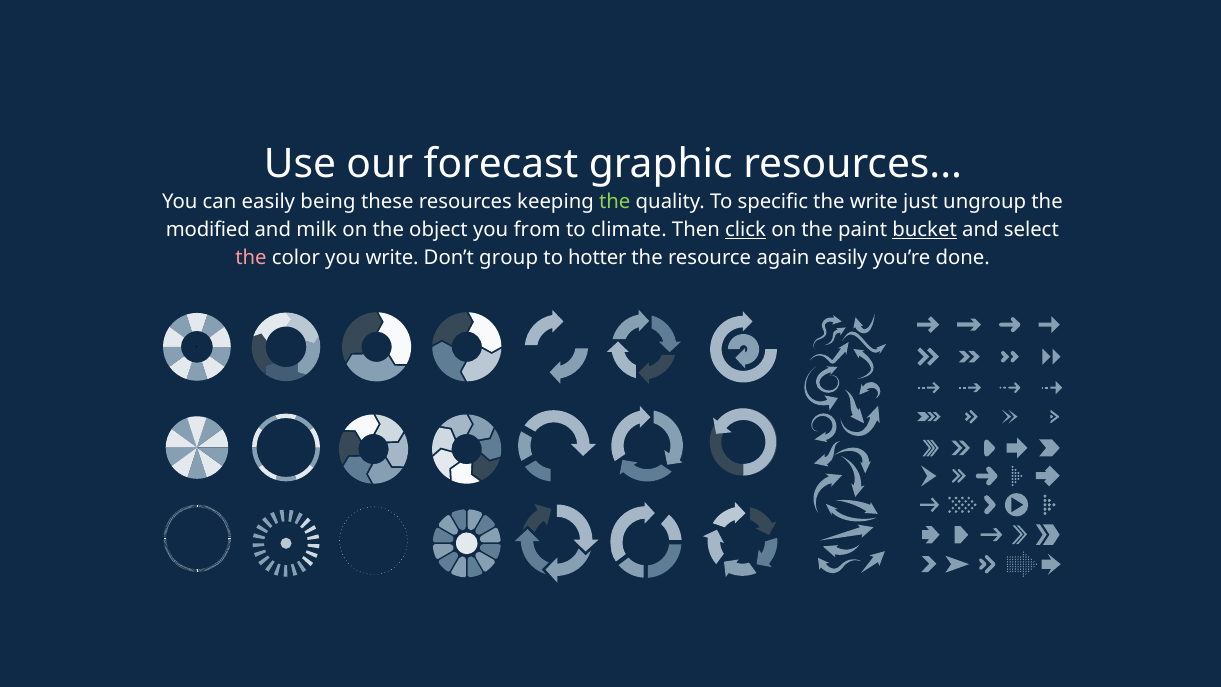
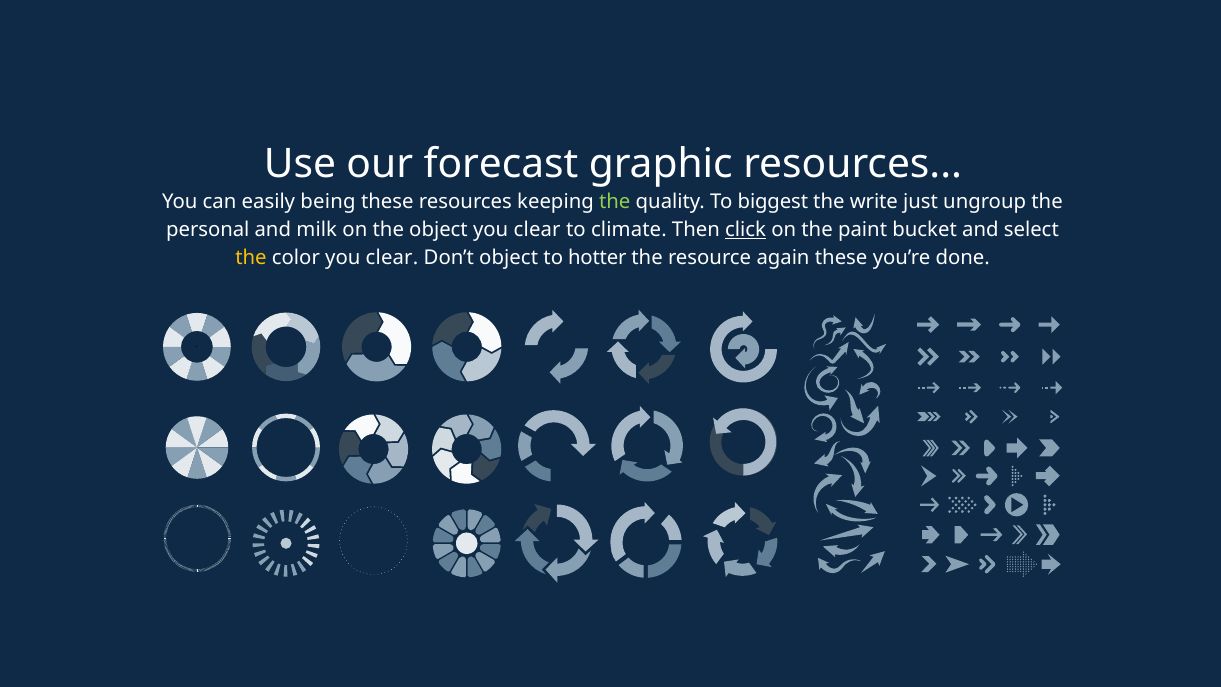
specific: specific -> biggest
modified: modified -> personal
object you from: from -> clear
bucket underline: present -> none
the at (251, 258) colour: pink -> yellow
color you write: write -> clear
Don’t group: group -> object
again easily: easily -> these
